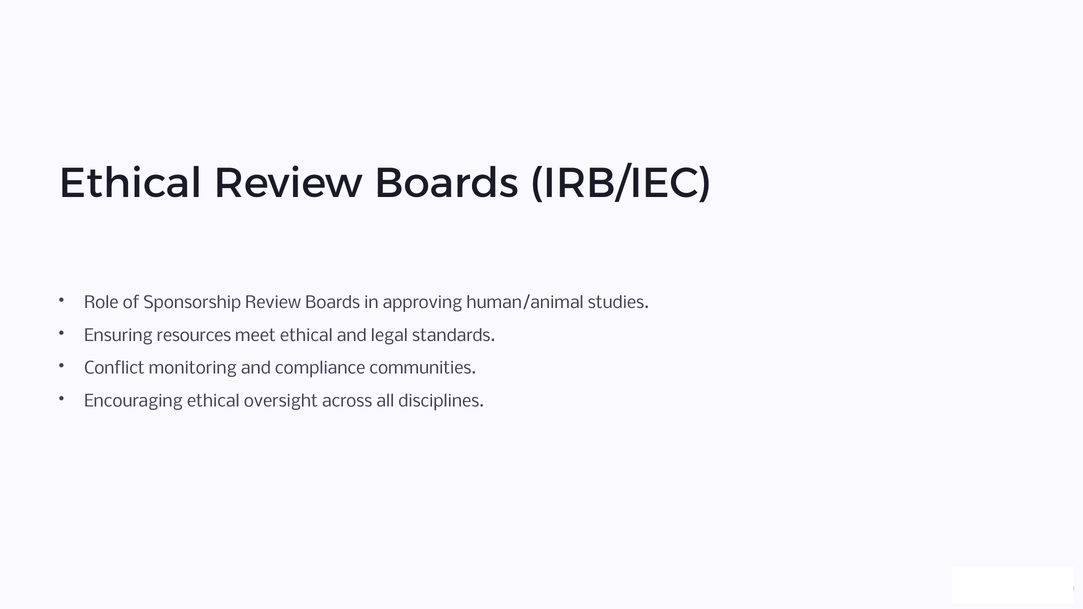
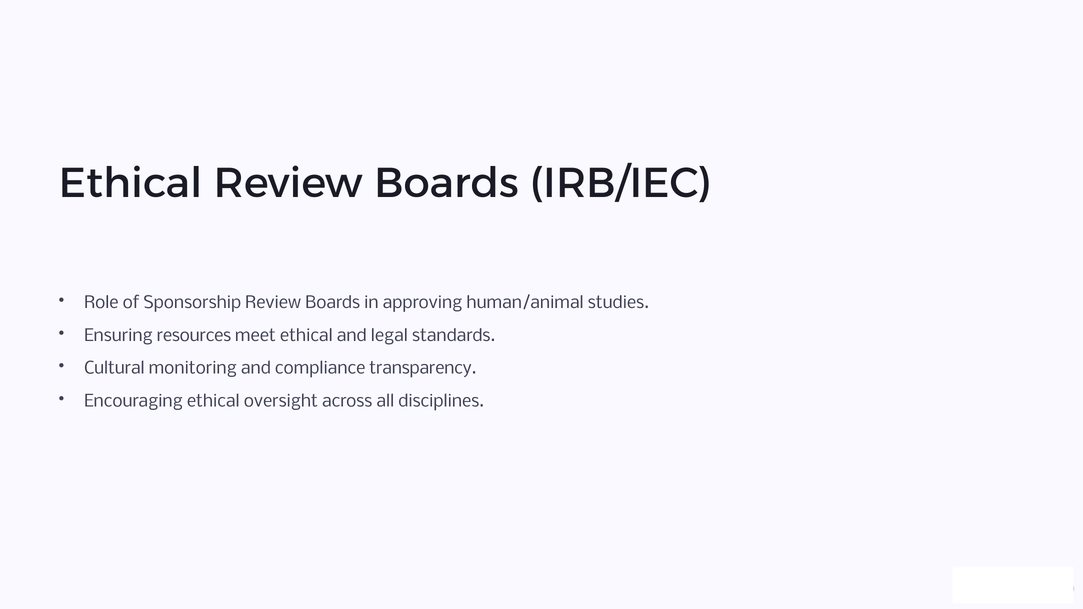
Conflict: Conflict -> Cultural
communities: communities -> transparency
